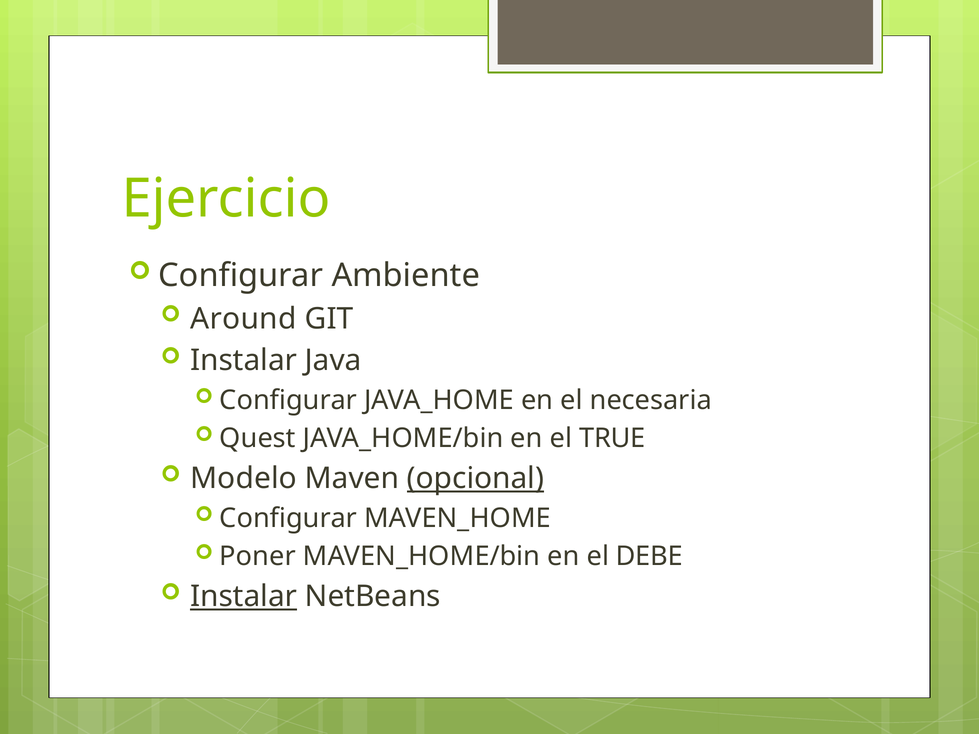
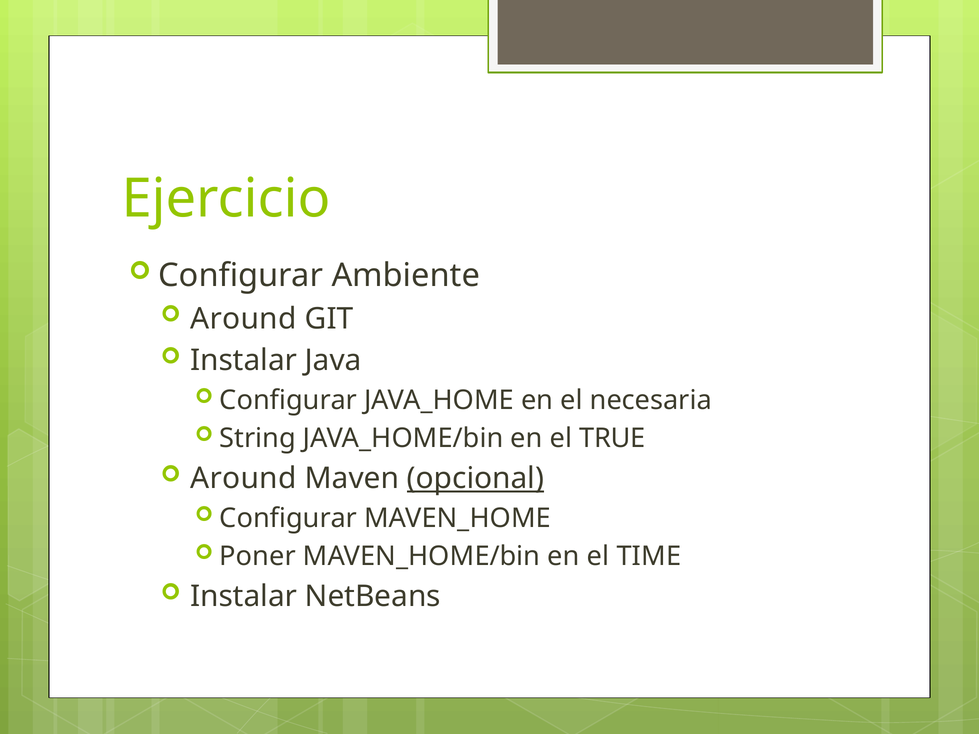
Quest: Quest -> String
Modelo at (244, 479): Modelo -> Around
DEBE: DEBE -> TIME
Instalar at (244, 597) underline: present -> none
